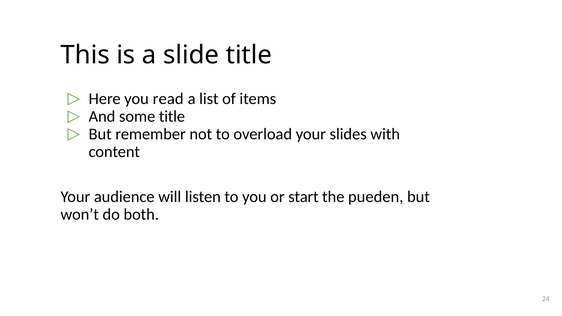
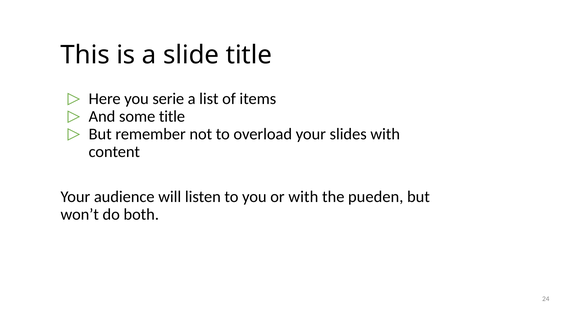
read: read -> serie
or start: start -> with
